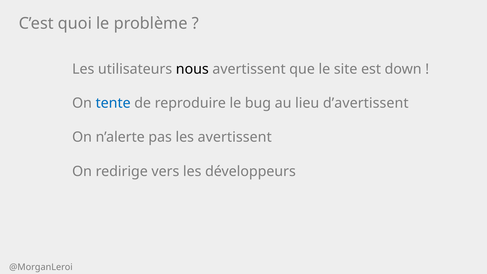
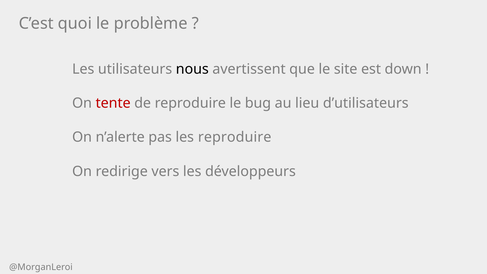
tente colour: blue -> red
d’avertissent: d’avertissent -> d’utilisateurs
les avertissent: avertissent -> reproduire
